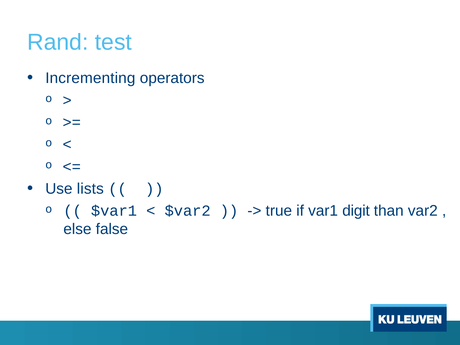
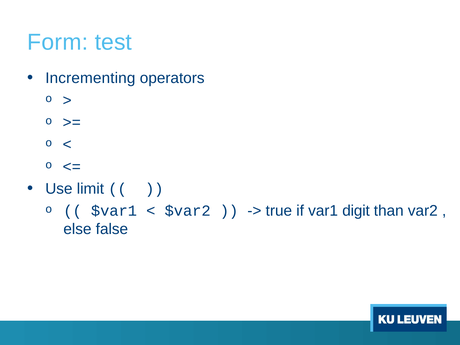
Rand: Rand -> Form
lists: lists -> limit
